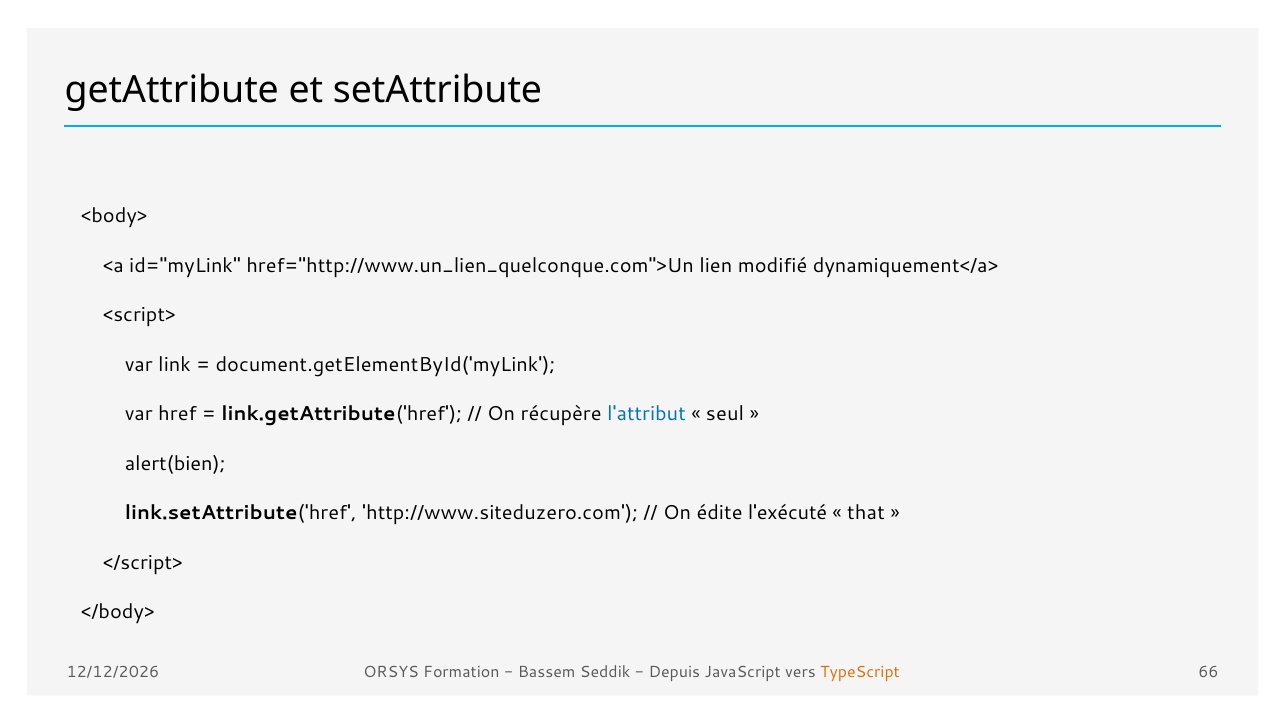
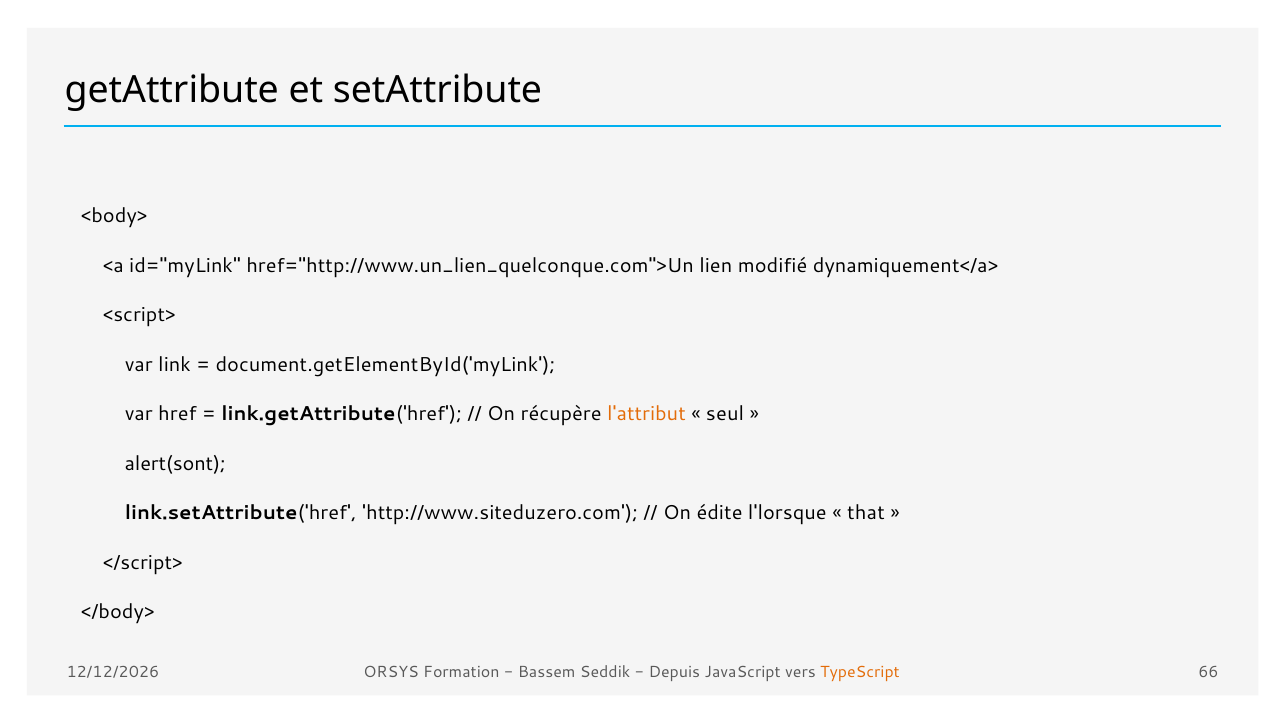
l'attribut colour: blue -> orange
alert(bien: alert(bien -> alert(sont
l'exécuté: l'exécuté -> l'lorsque
